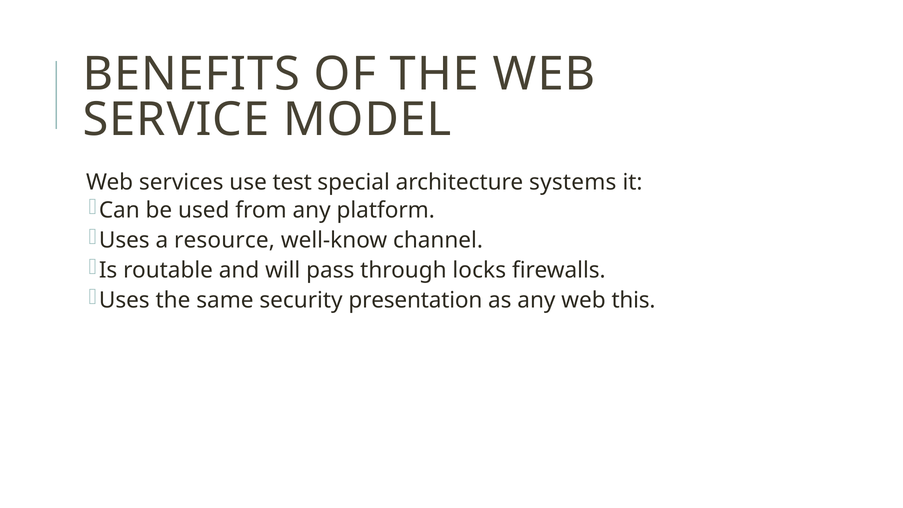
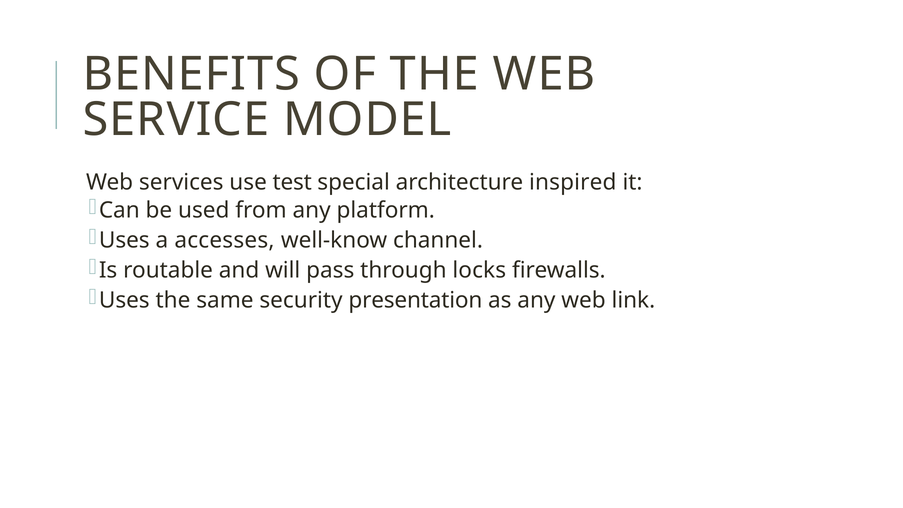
systems: systems -> inspired
resource: resource -> accesses
this: this -> link
